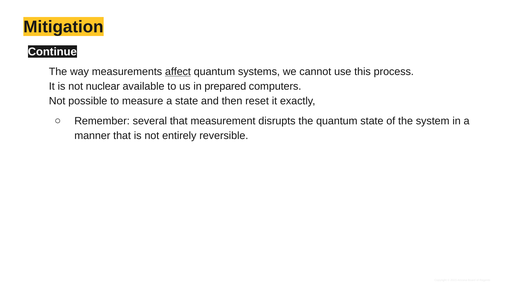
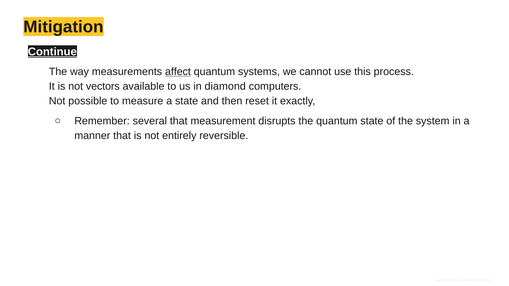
Continue underline: none -> present
nuclear: nuclear -> vectors
prepared: prepared -> diamond
